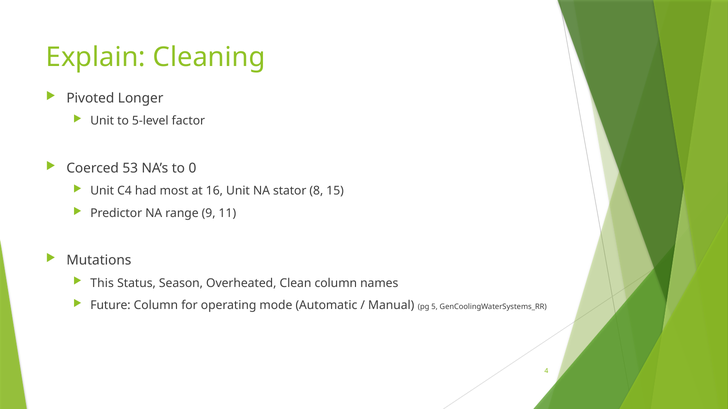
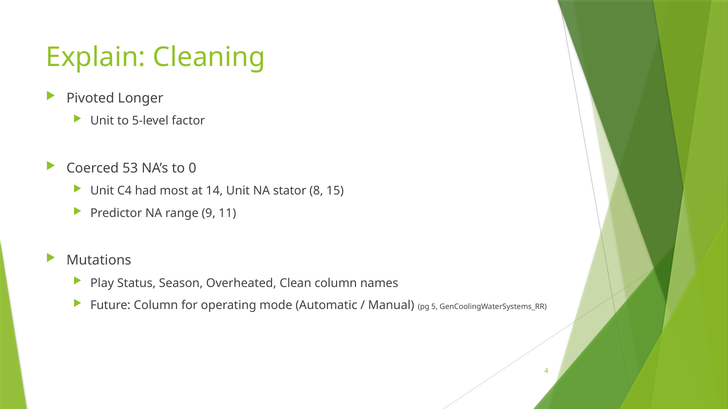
16: 16 -> 14
This: This -> Play
